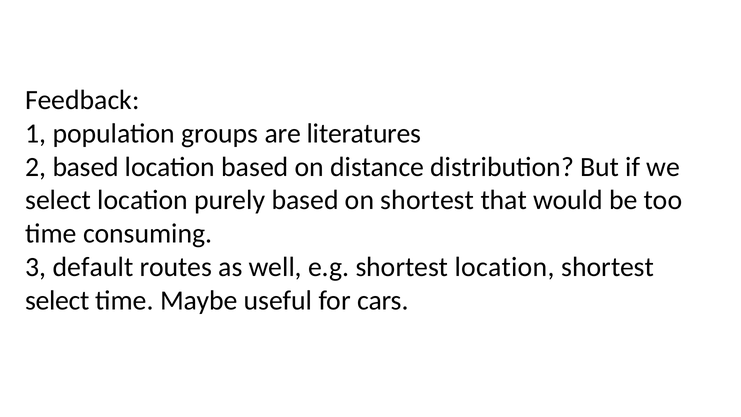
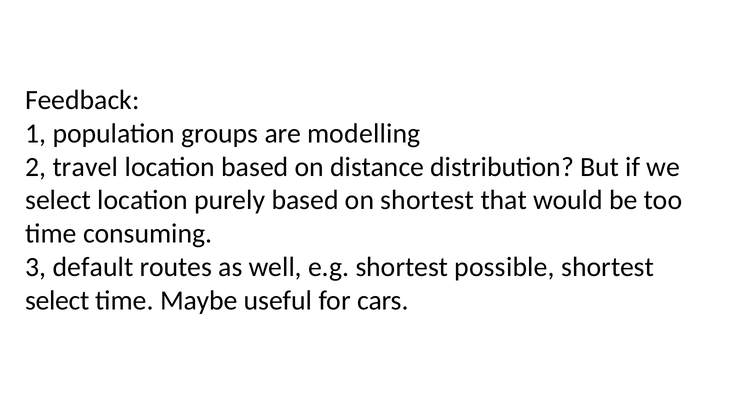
literatures: literatures -> modelling
2 based: based -> travel
shortest location: location -> possible
